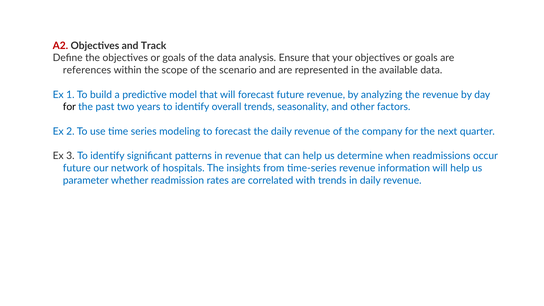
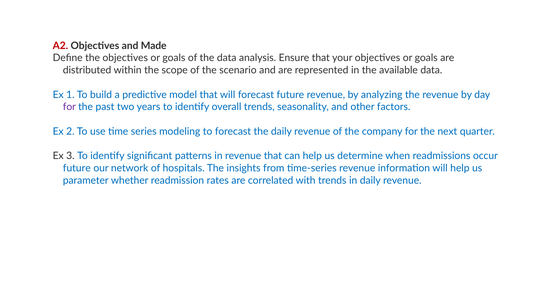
Track: Track -> Made
references: references -> distributed
for at (69, 107) colour: black -> purple
